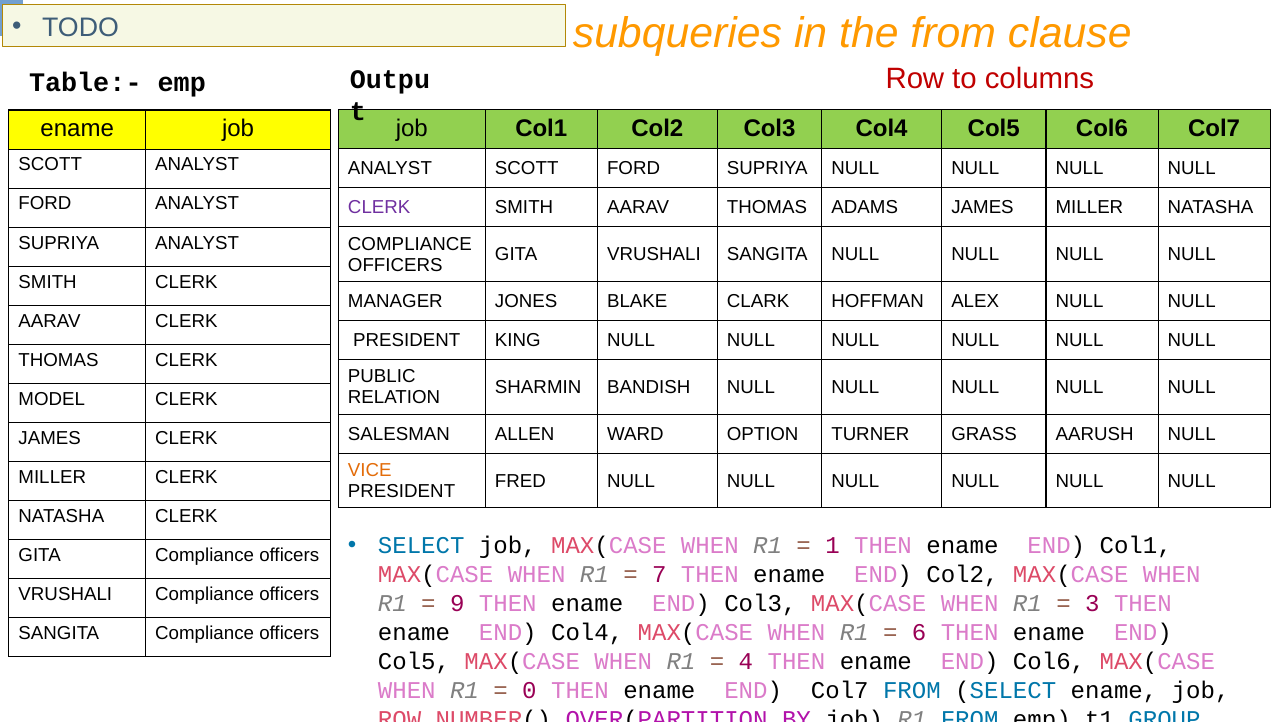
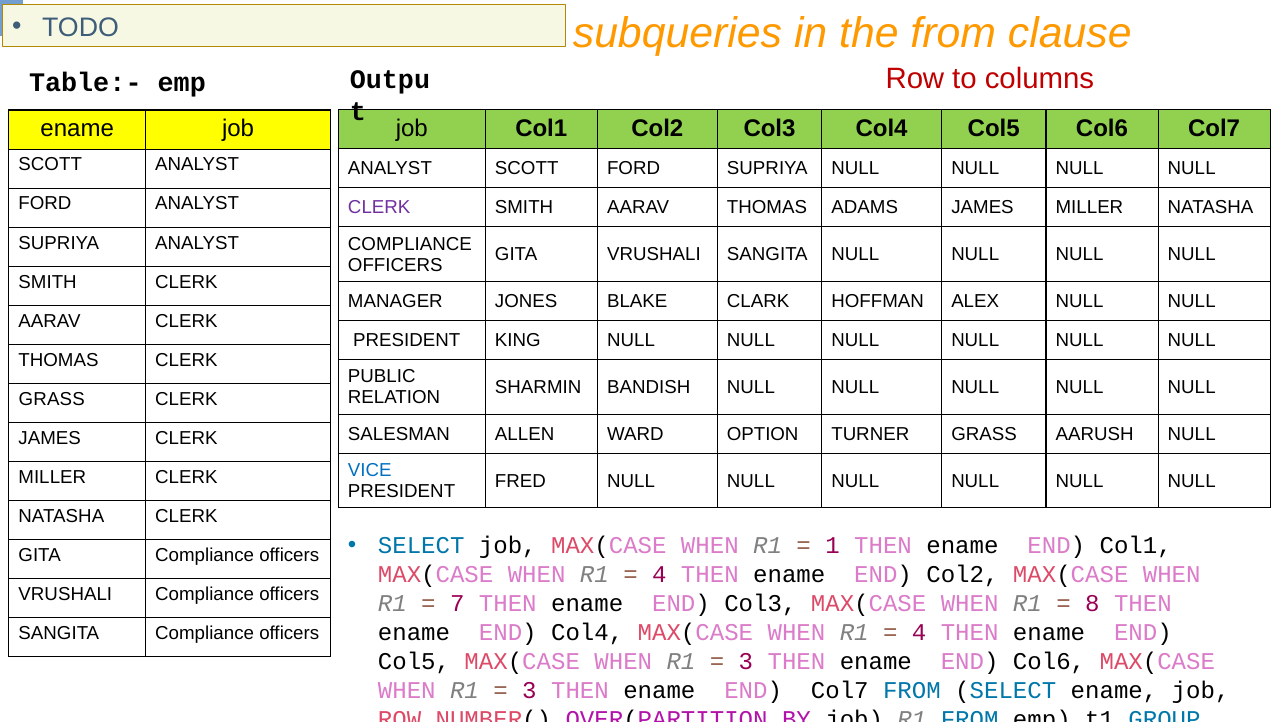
MODEL at (52, 399): MODEL -> GRASS
VICE colour: orange -> blue
7 at (659, 574): 7 -> 4
9: 9 -> 7
3: 3 -> 8
6 at (919, 632): 6 -> 4
4 at (746, 661): 4 -> 3
0 at (529, 690): 0 -> 3
